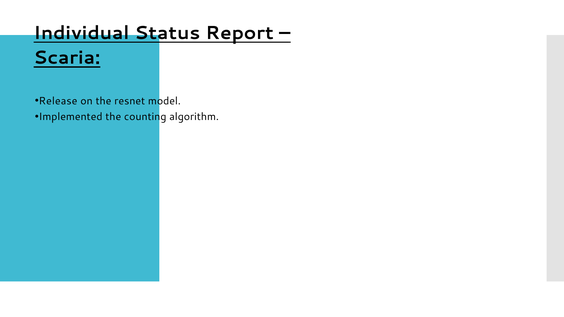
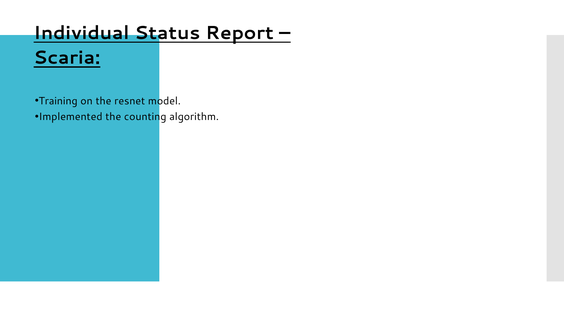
Release: Release -> Training
